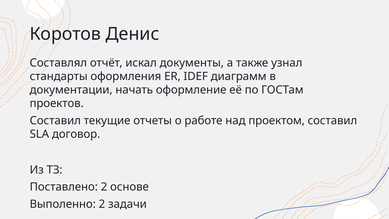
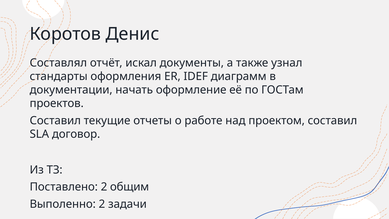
основе: основе -> общим
